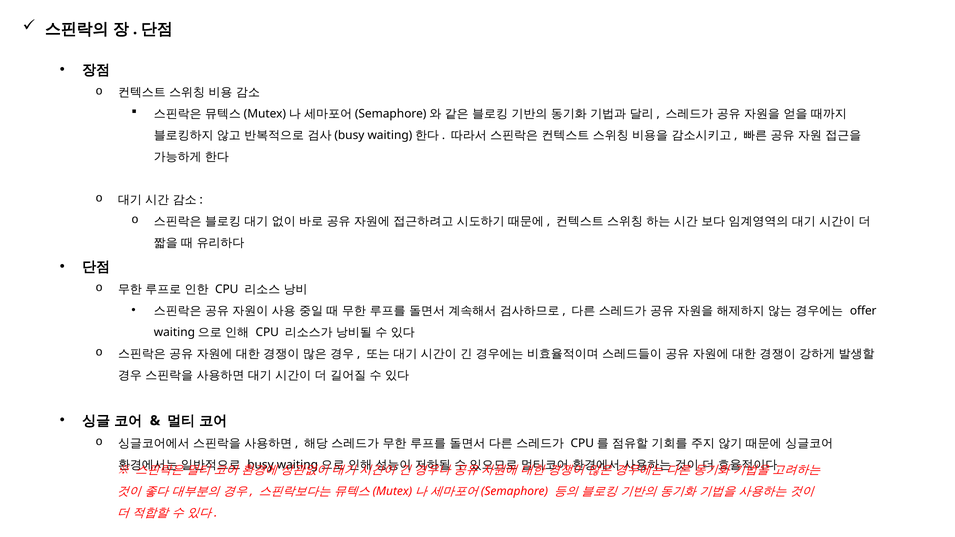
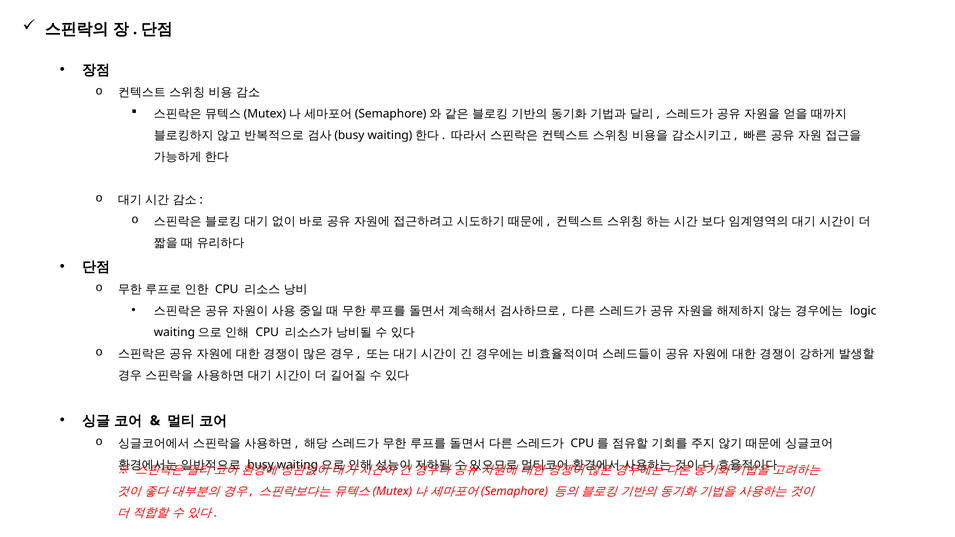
offer: offer -> logic
